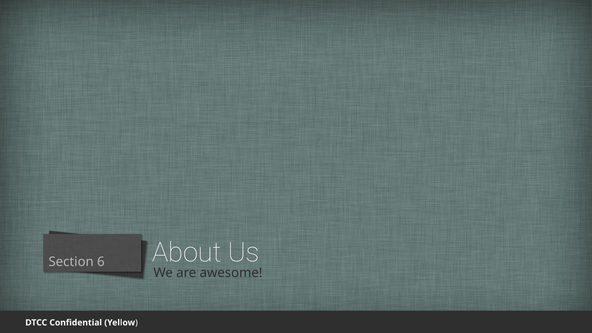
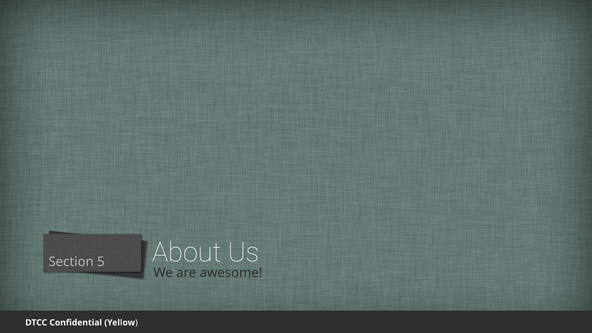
6: 6 -> 5
